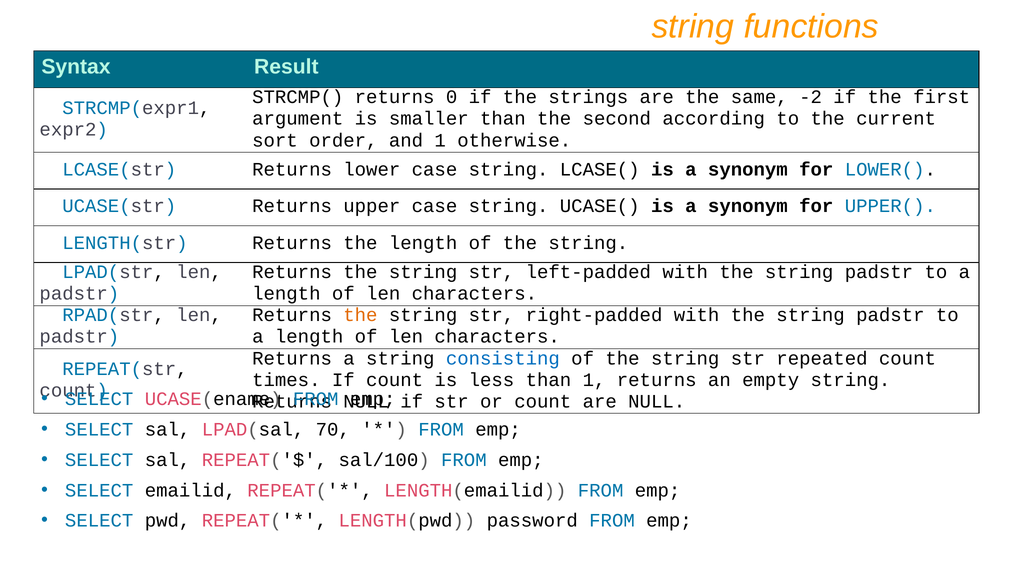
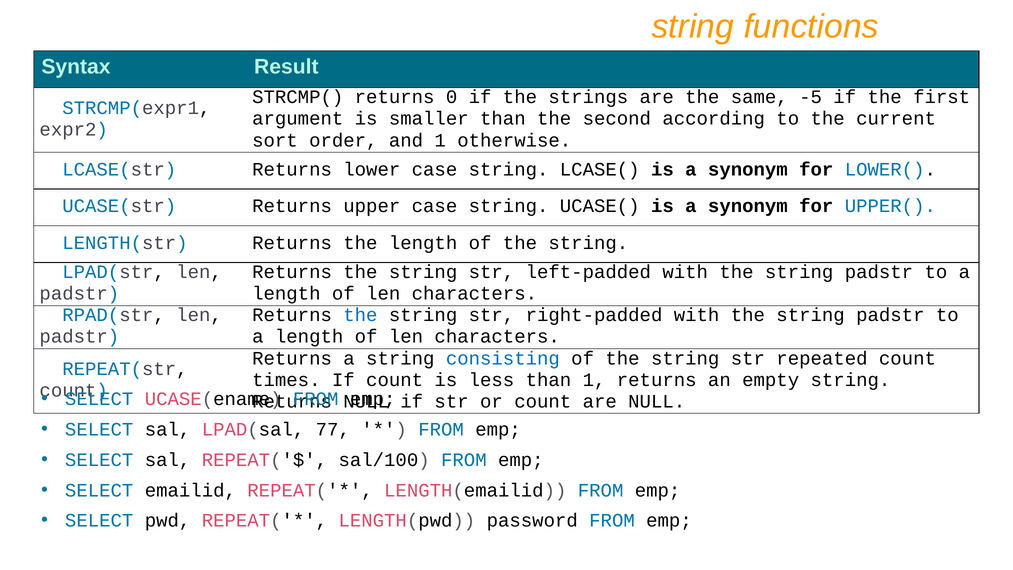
-2: -2 -> -5
the at (360, 315) colour: orange -> blue
70: 70 -> 77
